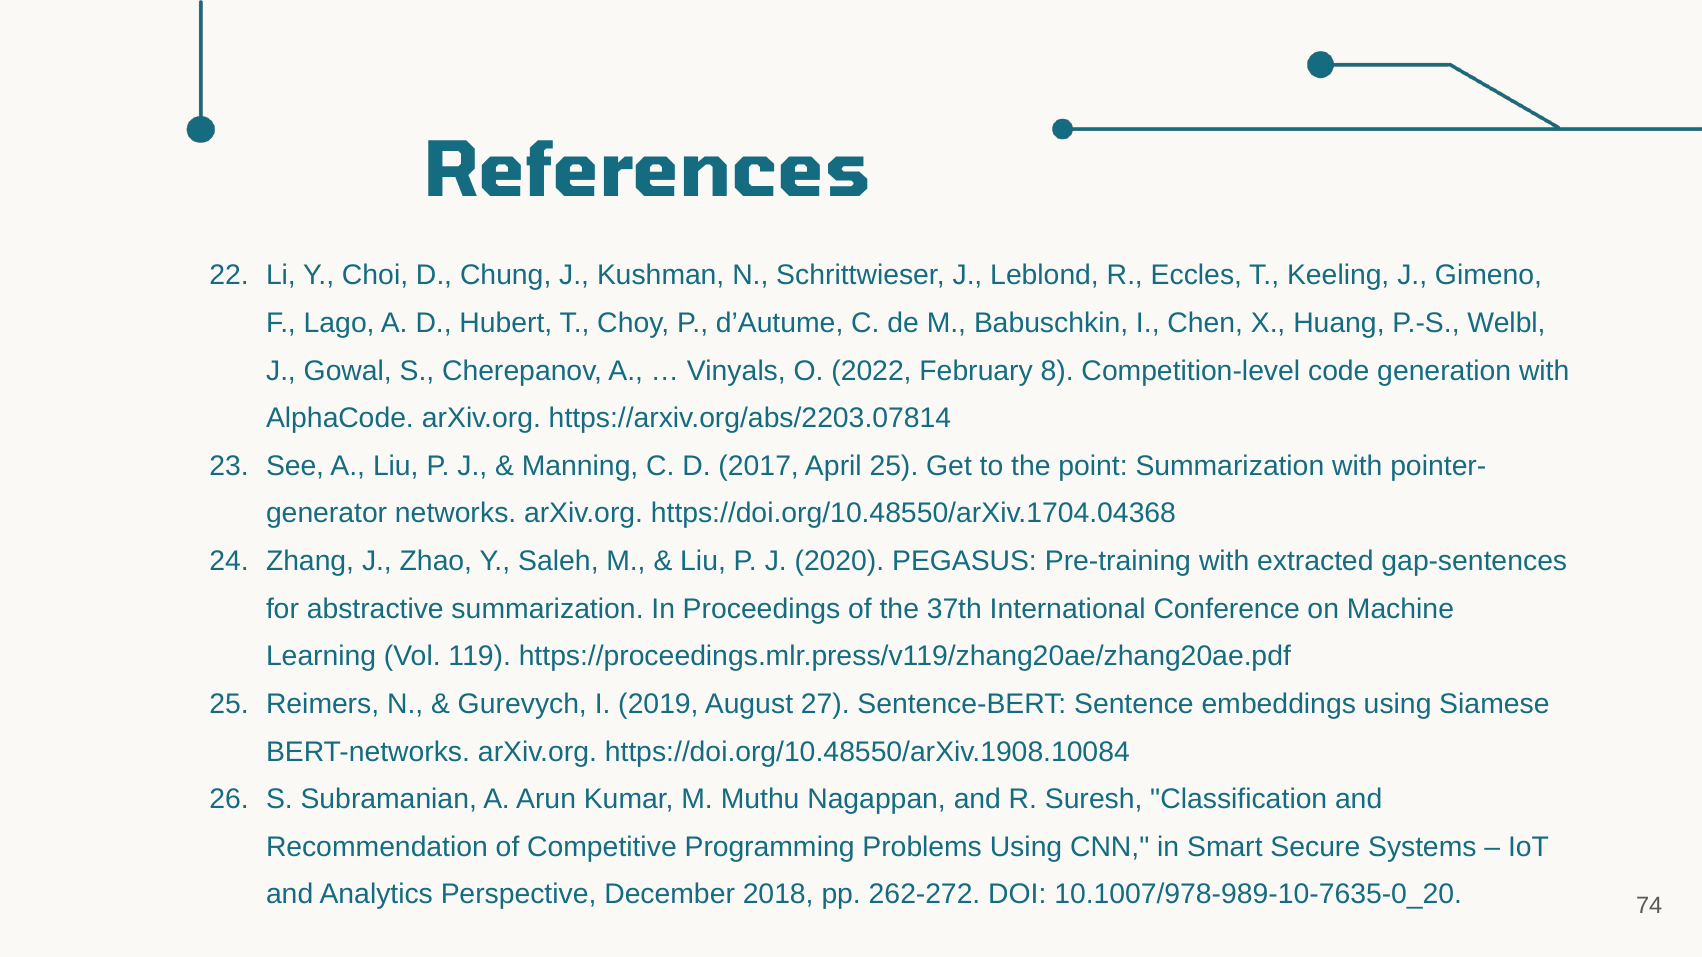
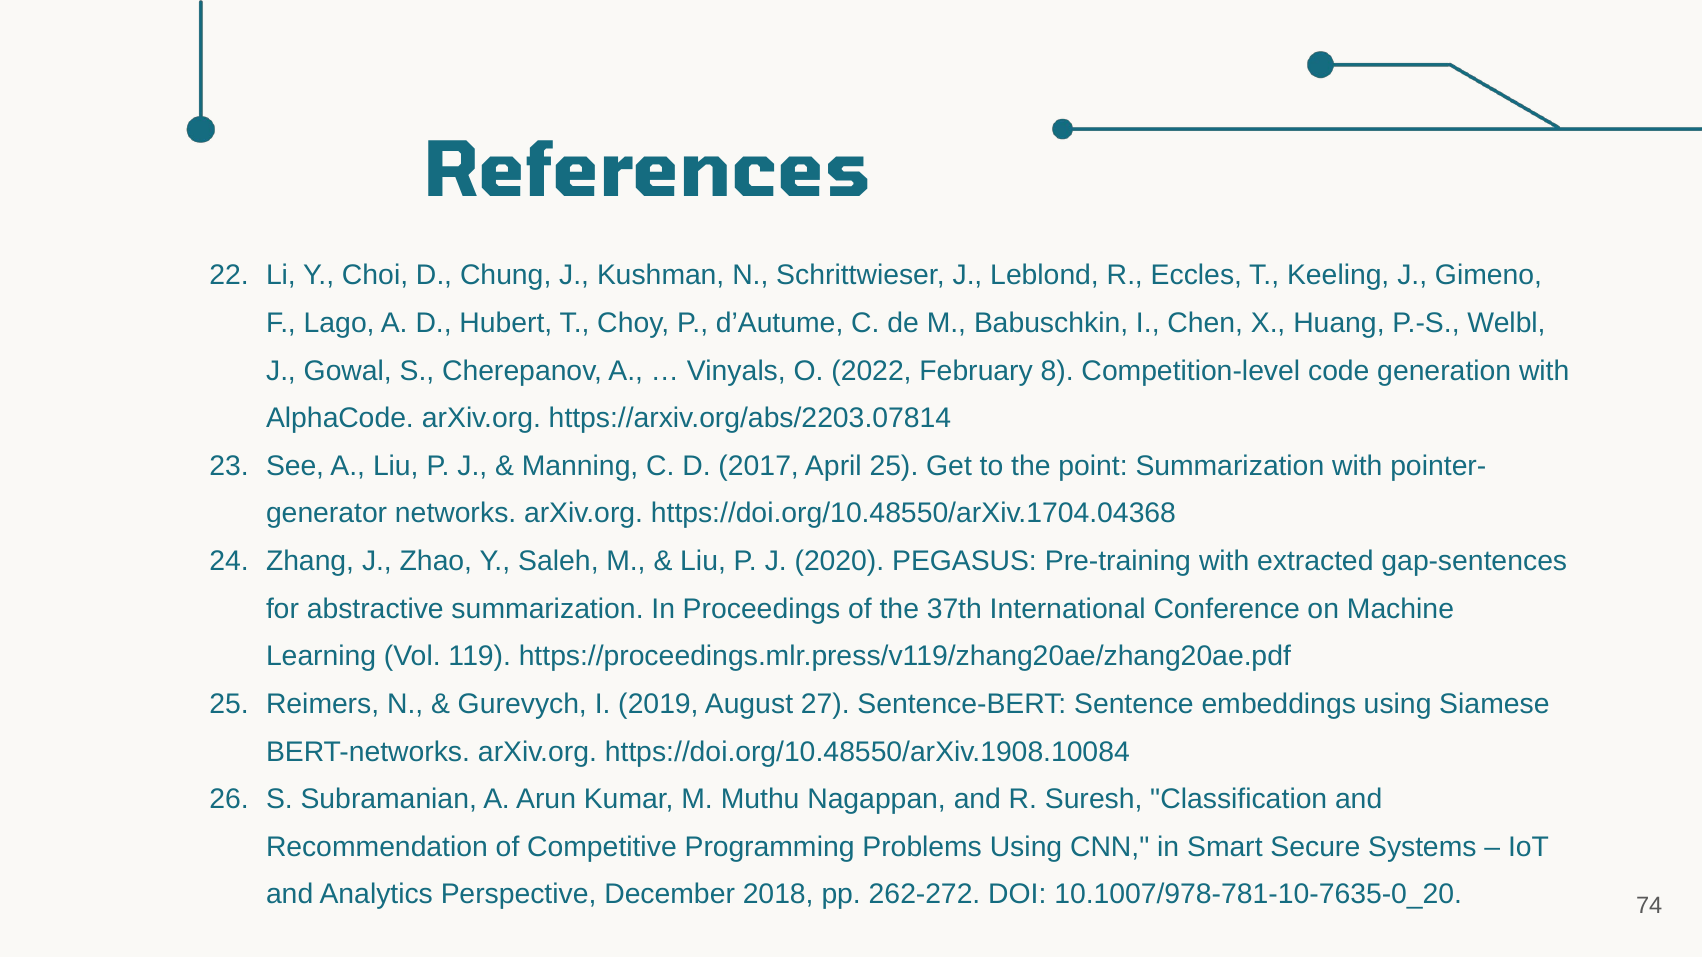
10.1007/978-989-10-7635-0_20: 10.1007/978-989-10-7635-0_20 -> 10.1007/978-781-10-7635-0_20
